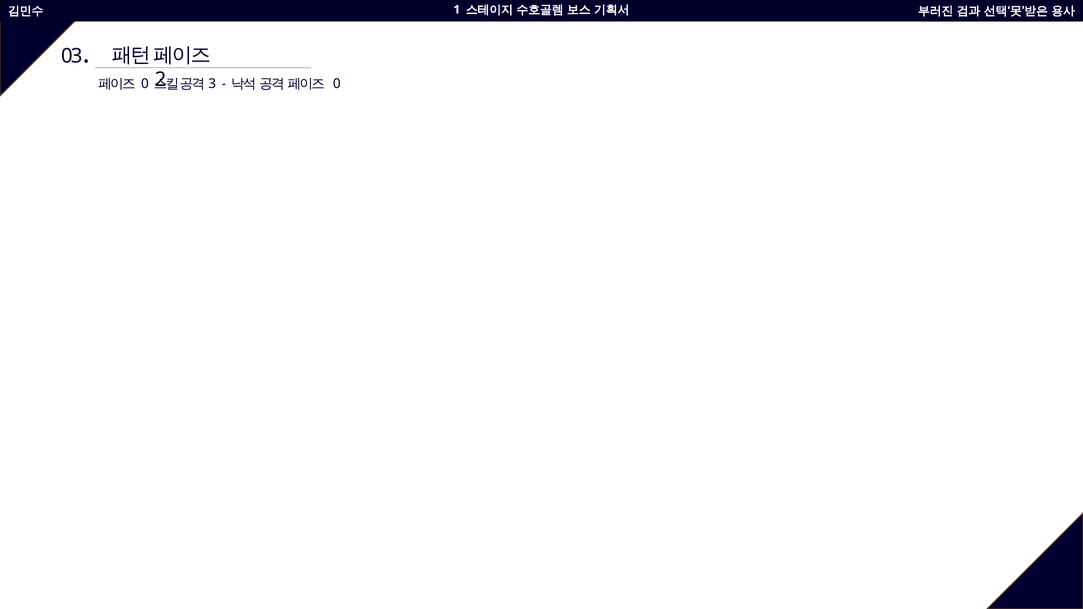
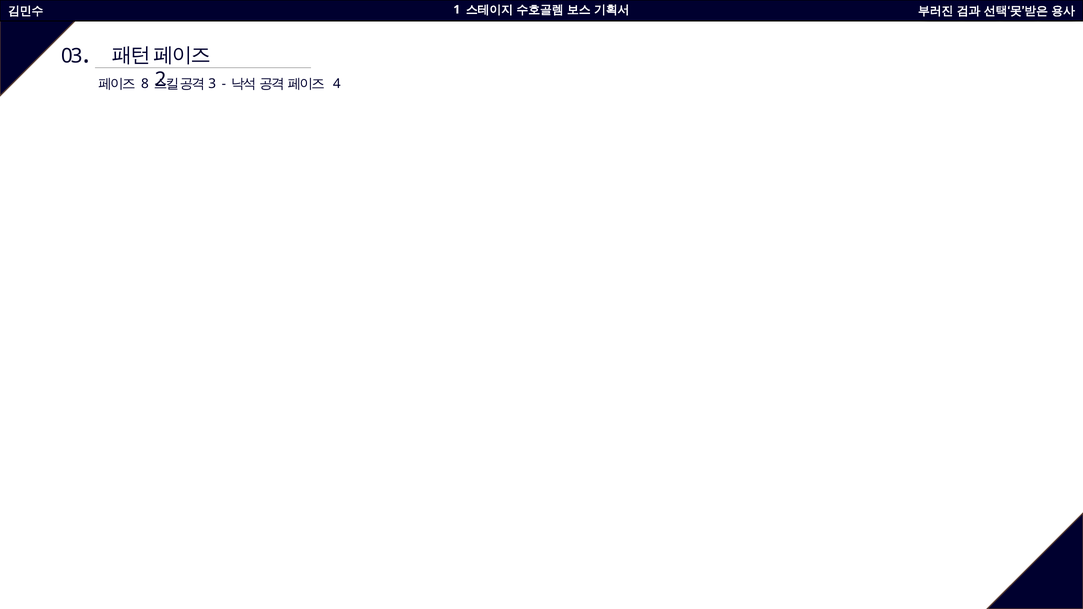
0 at (145, 84): 0 -> 8
0 at (337, 84): 0 -> 4
